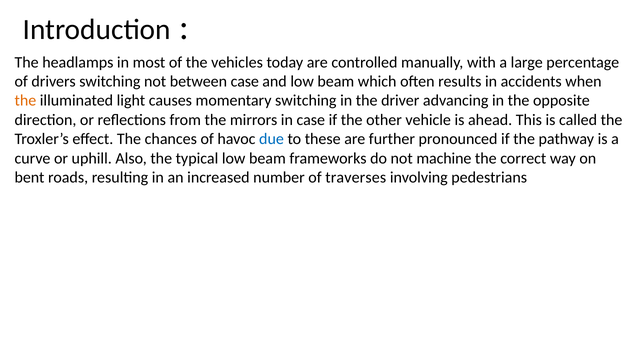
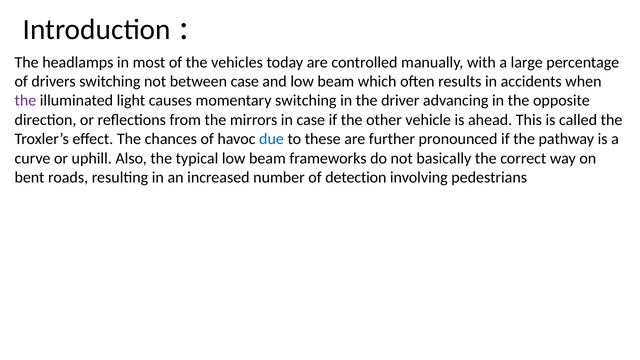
the at (25, 101) colour: orange -> purple
machine: machine -> basically
traverses: traverses -> detection
